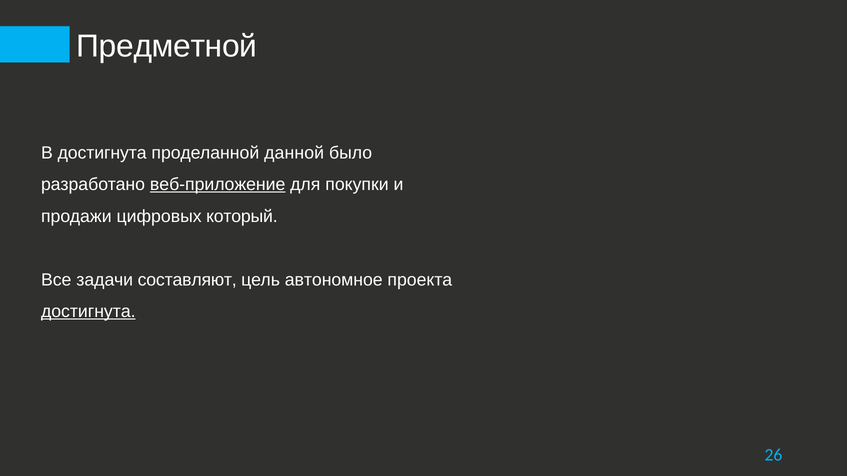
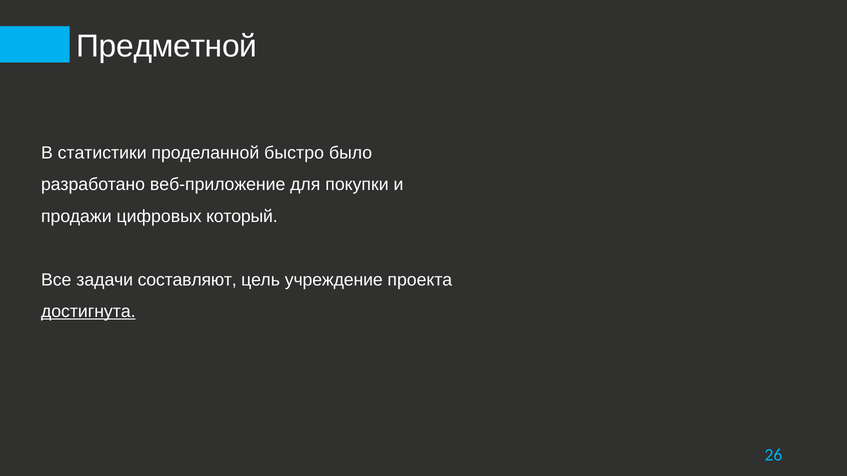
В достигнута: достигнута -> статистики
данной: данной -> быстро
веб-приложение underline: present -> none
автономное: автономное -> учреждение
